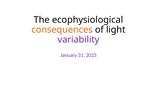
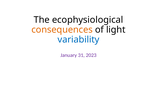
variability colour: purple -> blue
